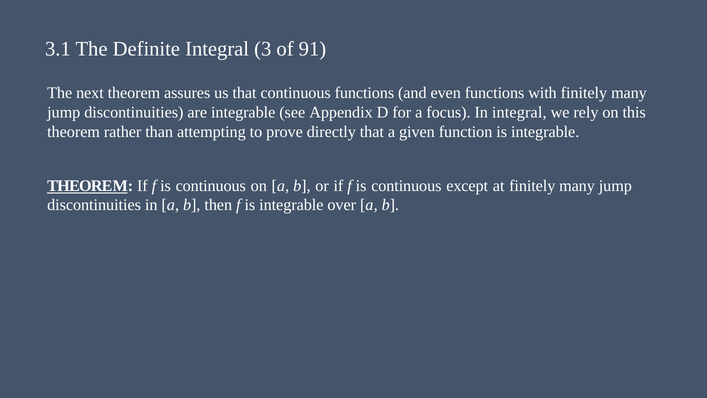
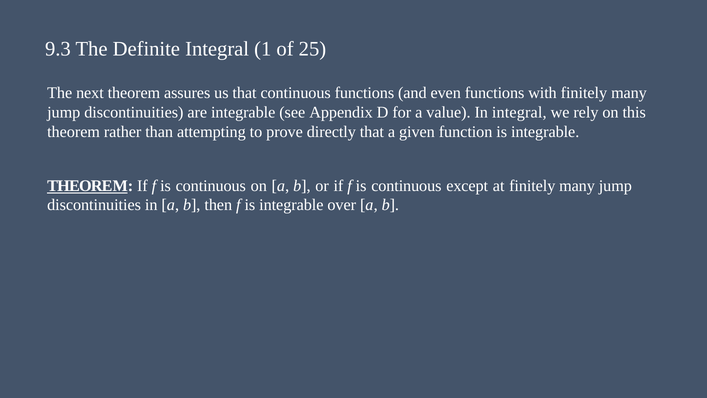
3.1: 3.1 -> 9.3
3: 3 -> 1
91: 91 -> 25
focus: focus -> value
